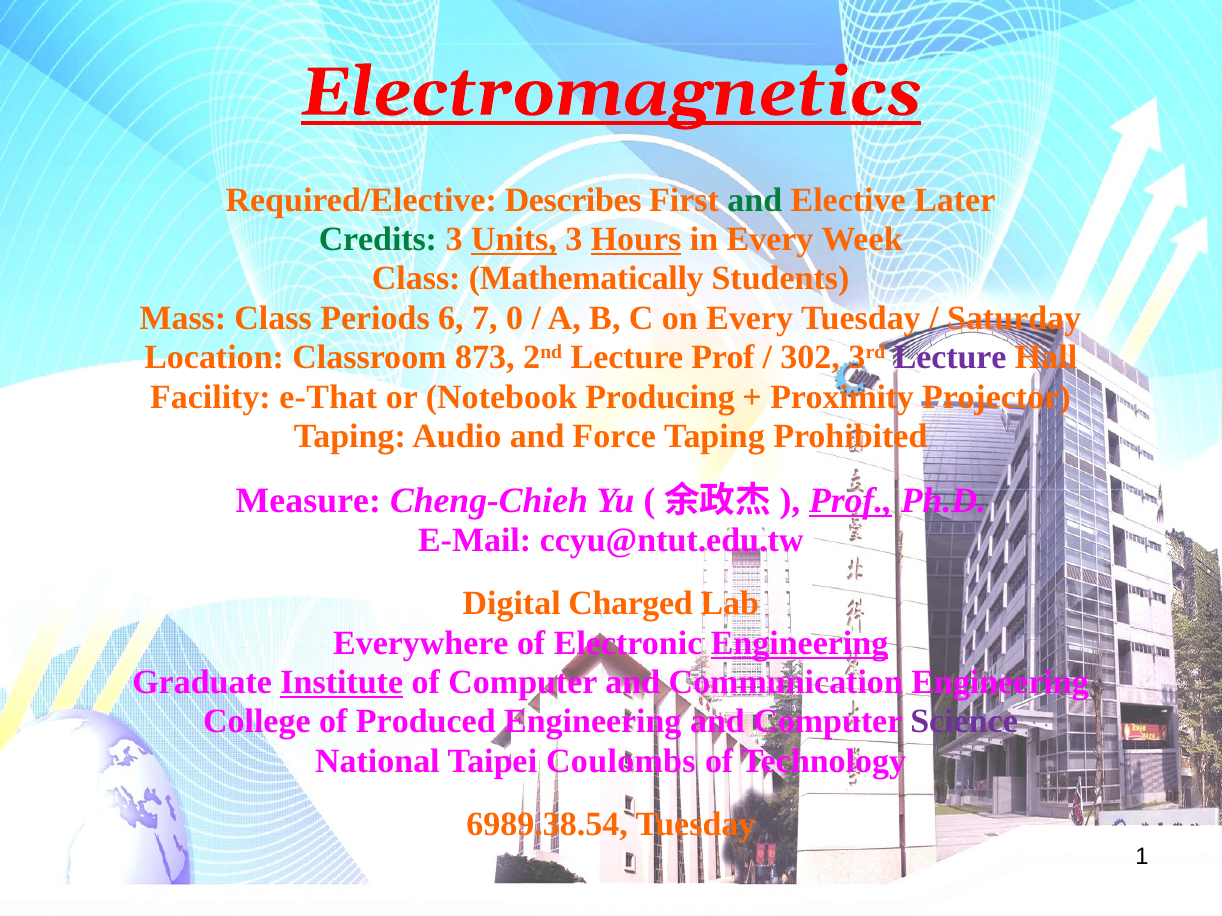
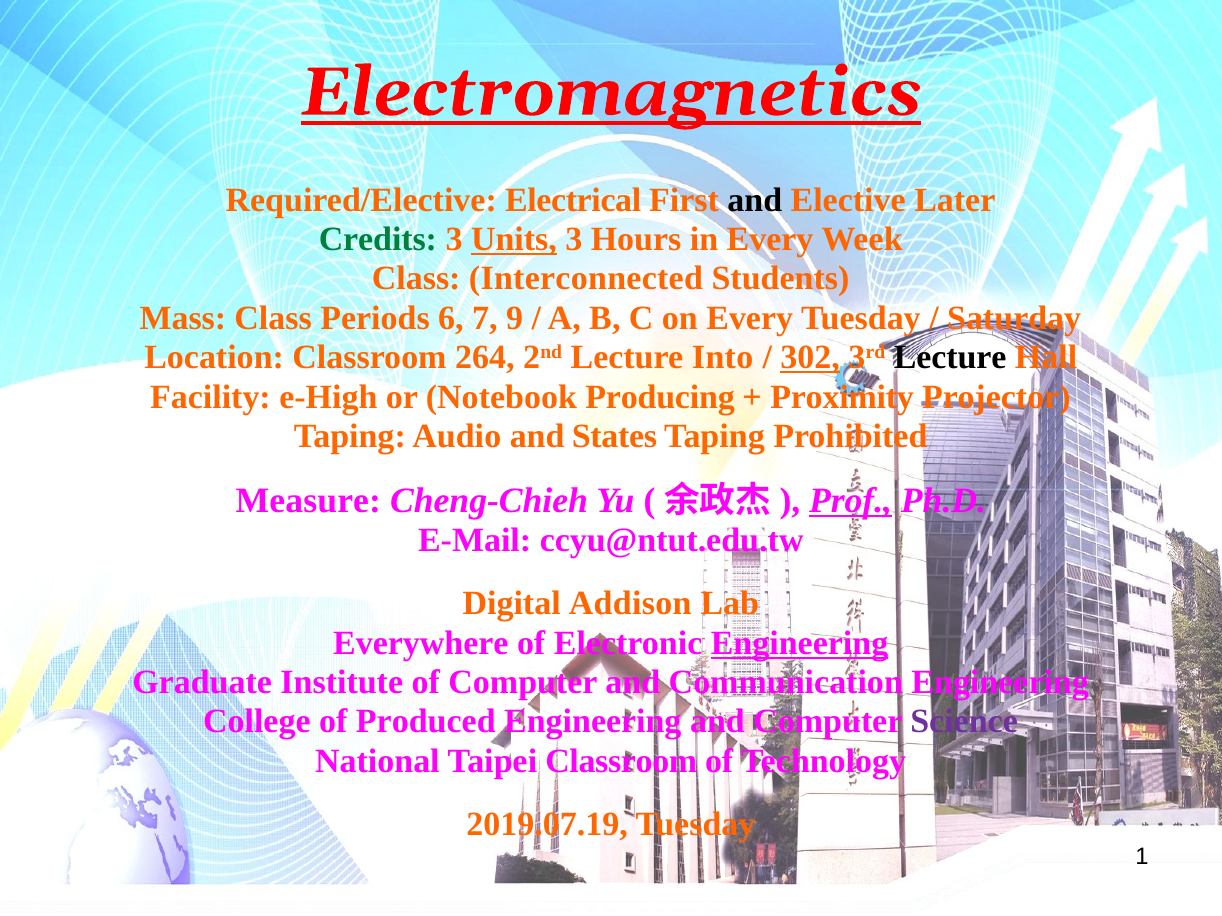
Describes: Describes -> Electrical
and at (755, 200) colour: green -> black
Hours underline: present -> none
Mathematically: Mathematically -> Interconnected
0: 0 -> 9
873: 873 -> 264
Lecture Prof: Prof -> Into
302 underline: none -> present
Lecture at (950, 358) colour: purple -> black
e-That: e-That -> e-High
Force: Force -> States
Charged: Charged -> Addison
Institute underline: present -> none
Taipei Coulombs: Coulombs -> Classroom
6989.38.54: 6989.38.54 -> 2019.07.19
